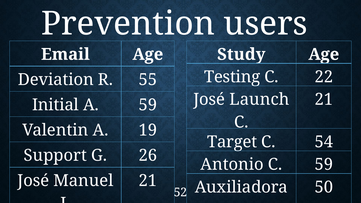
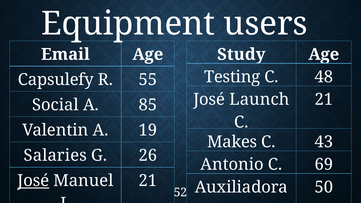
Prevention: Prevention -> Equipment
22: 22 -> 48
Deviation: Deviation -> Capsulefy
Initial: Initial -> Social
A 59: 59 -> 85
Target: Target -> Makes
54: 54 -> 43
Support: Support -> Salaries
C 59: 59 -> 69
José at (33, 181) underline: none -> present
